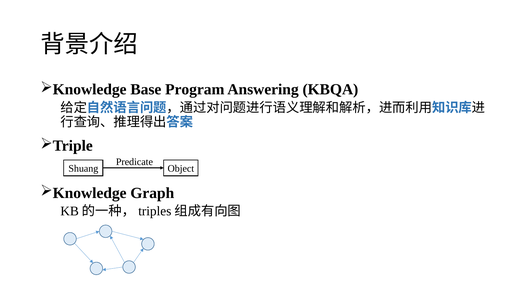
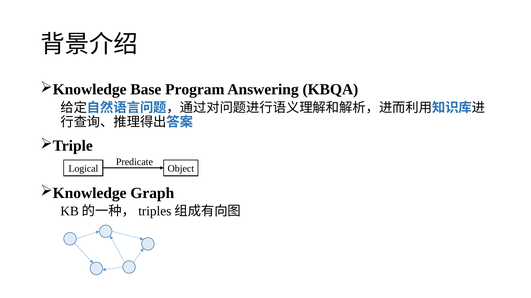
Shuang: Shuang -> Logical
